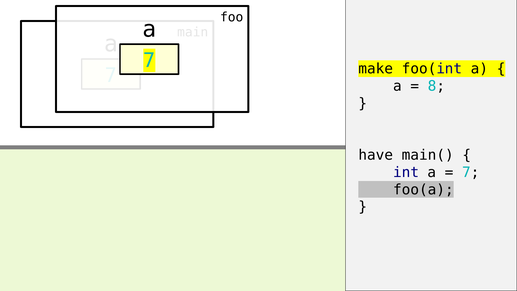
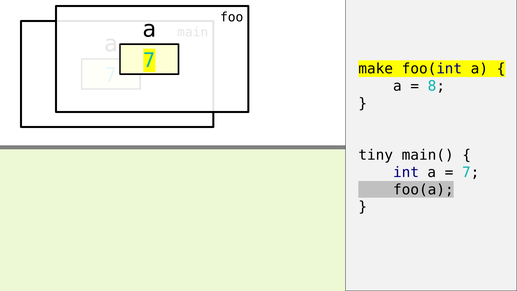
have: have -> tiny
